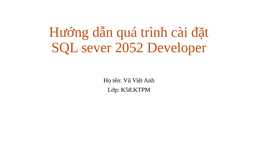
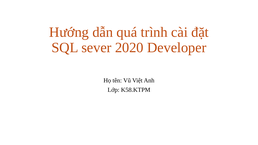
2052: 2052 -> 2020
